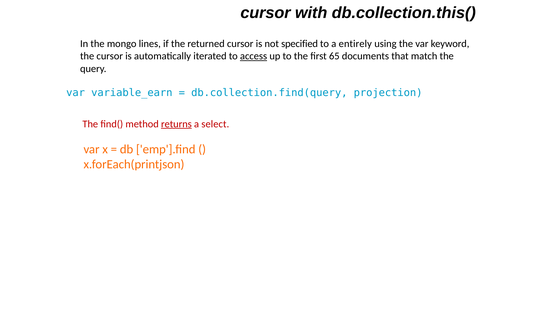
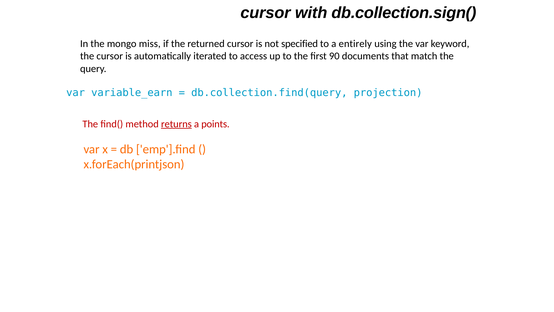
db.collection.this(: db.collection.this( -> db.collection.sign(
lines: lines -> miss
access underline: present -> none
65: 65 -> 90
select: select -> points
